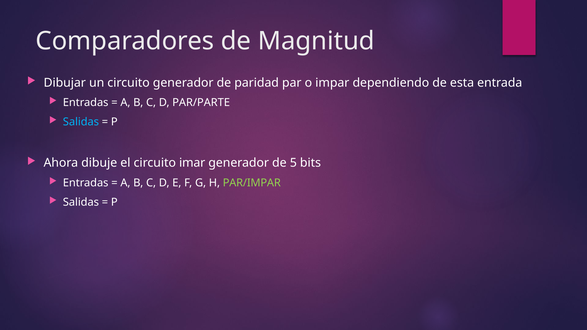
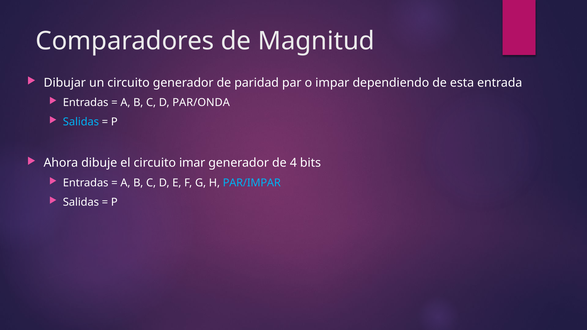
PAR/PARTE: PAR/PARTE -> PAR/ONDA
5: 5 -> 4
PAR/IMPAR colour: light green -> light blue
